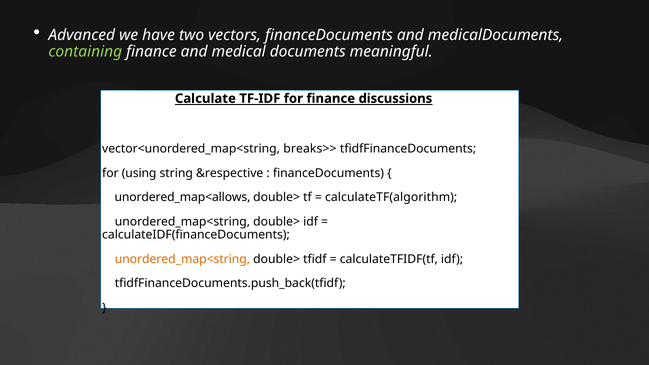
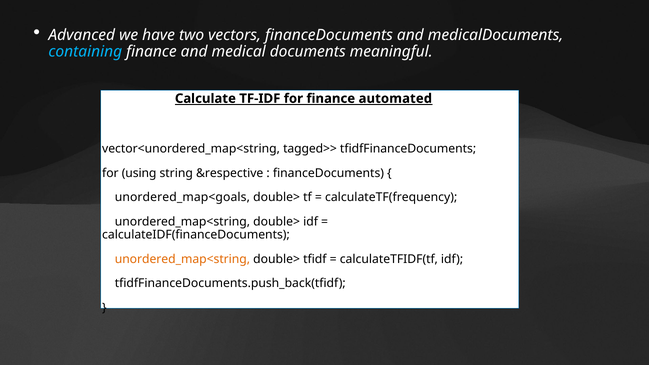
containing colour: light green -> light blue
discussions: discussions -> automated
breaks>>: breaks>> -> tagged>>
unordered_map<allows: unordered_map<allows -> unordered_map<goals
calculateTF(algorithm: calculateTF(algorithm -> calculateTF(frequency
